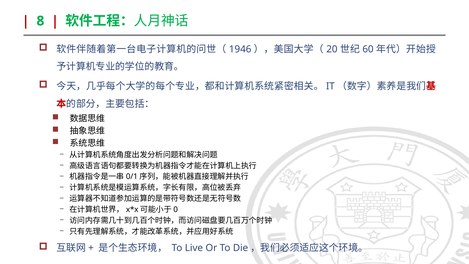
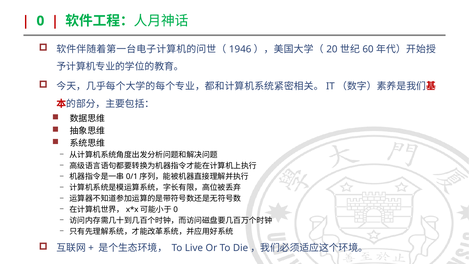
8: 8 -> 0
